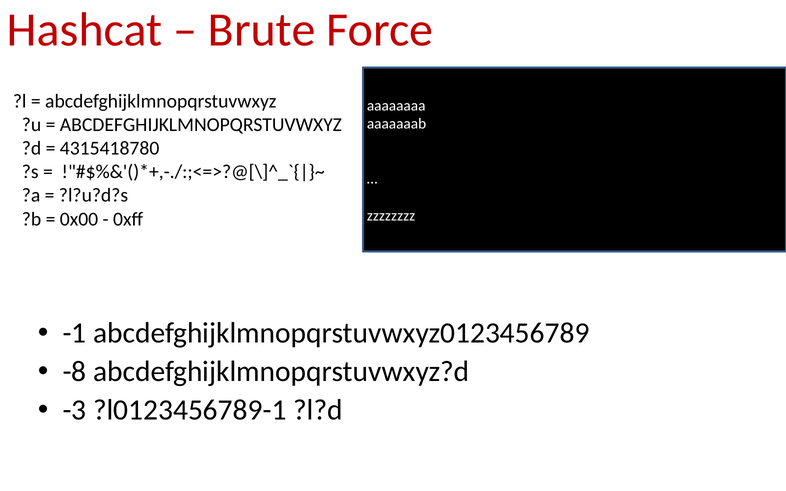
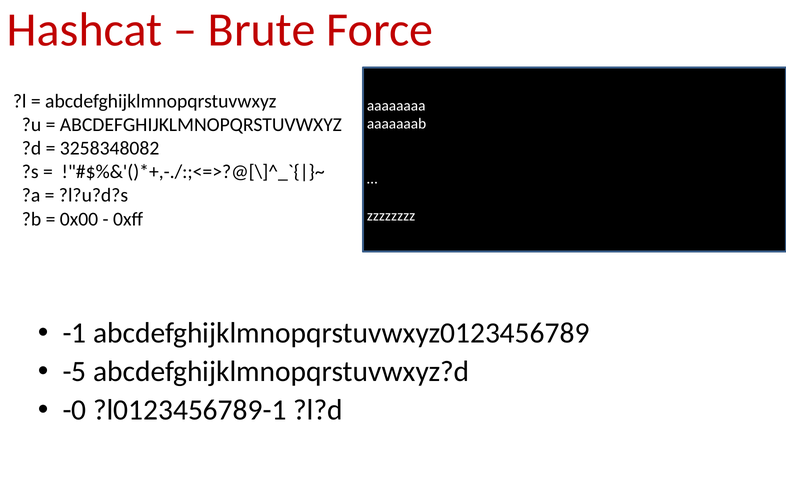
4315418780: 4315418780 -> 3258348082
-8: -8 -> -5
-3: -3 -> -0
